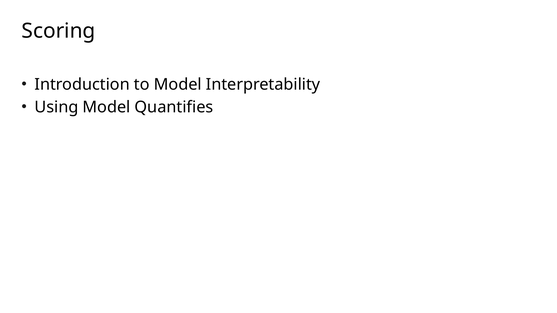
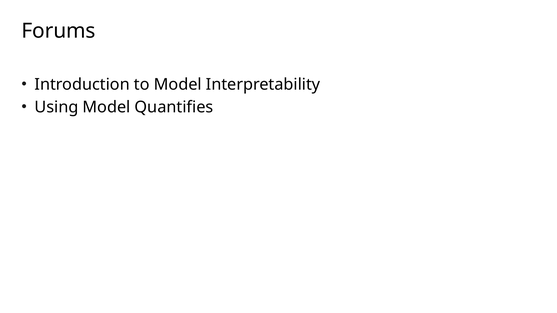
Scoring: Scoring -> Forums
